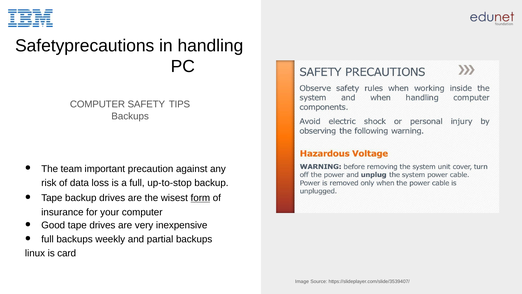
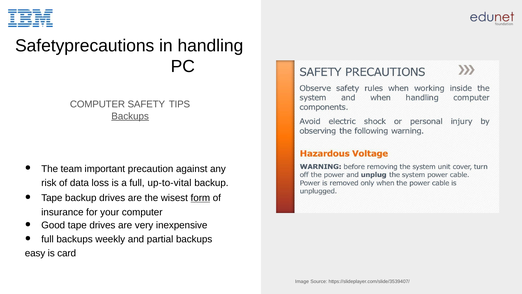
Backups at (130, 116) underline: none -> present
up-to-stop: up-to-stop -> up-to-vital
linux: linux -> easy
